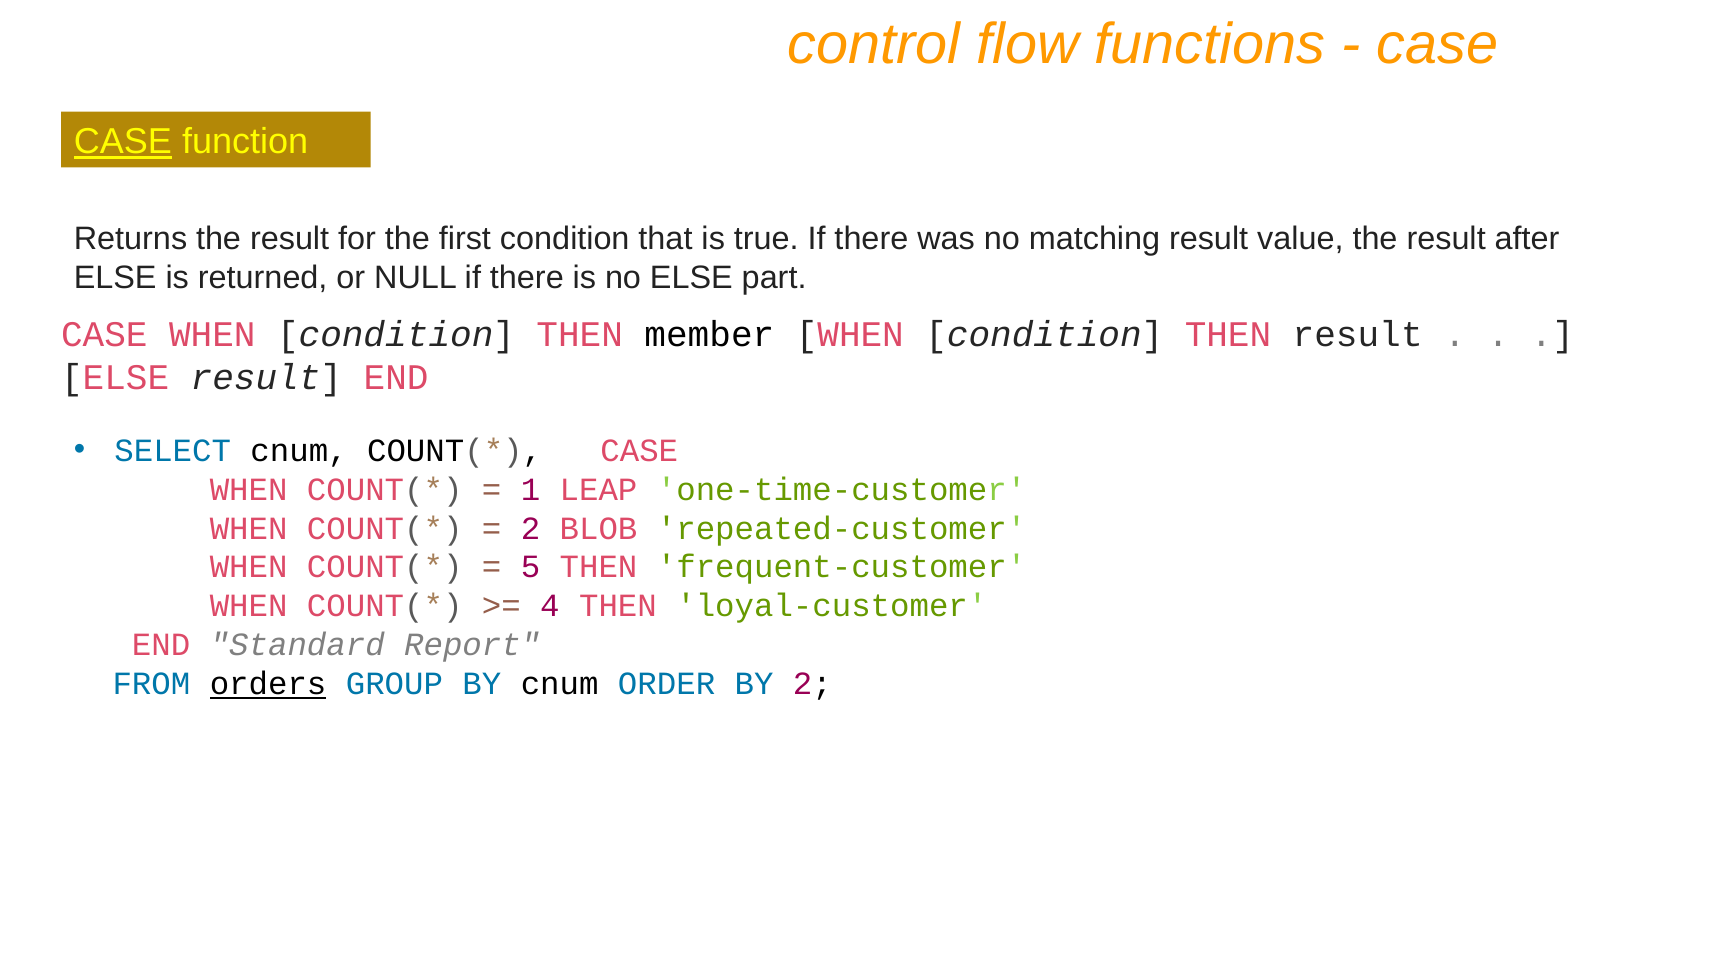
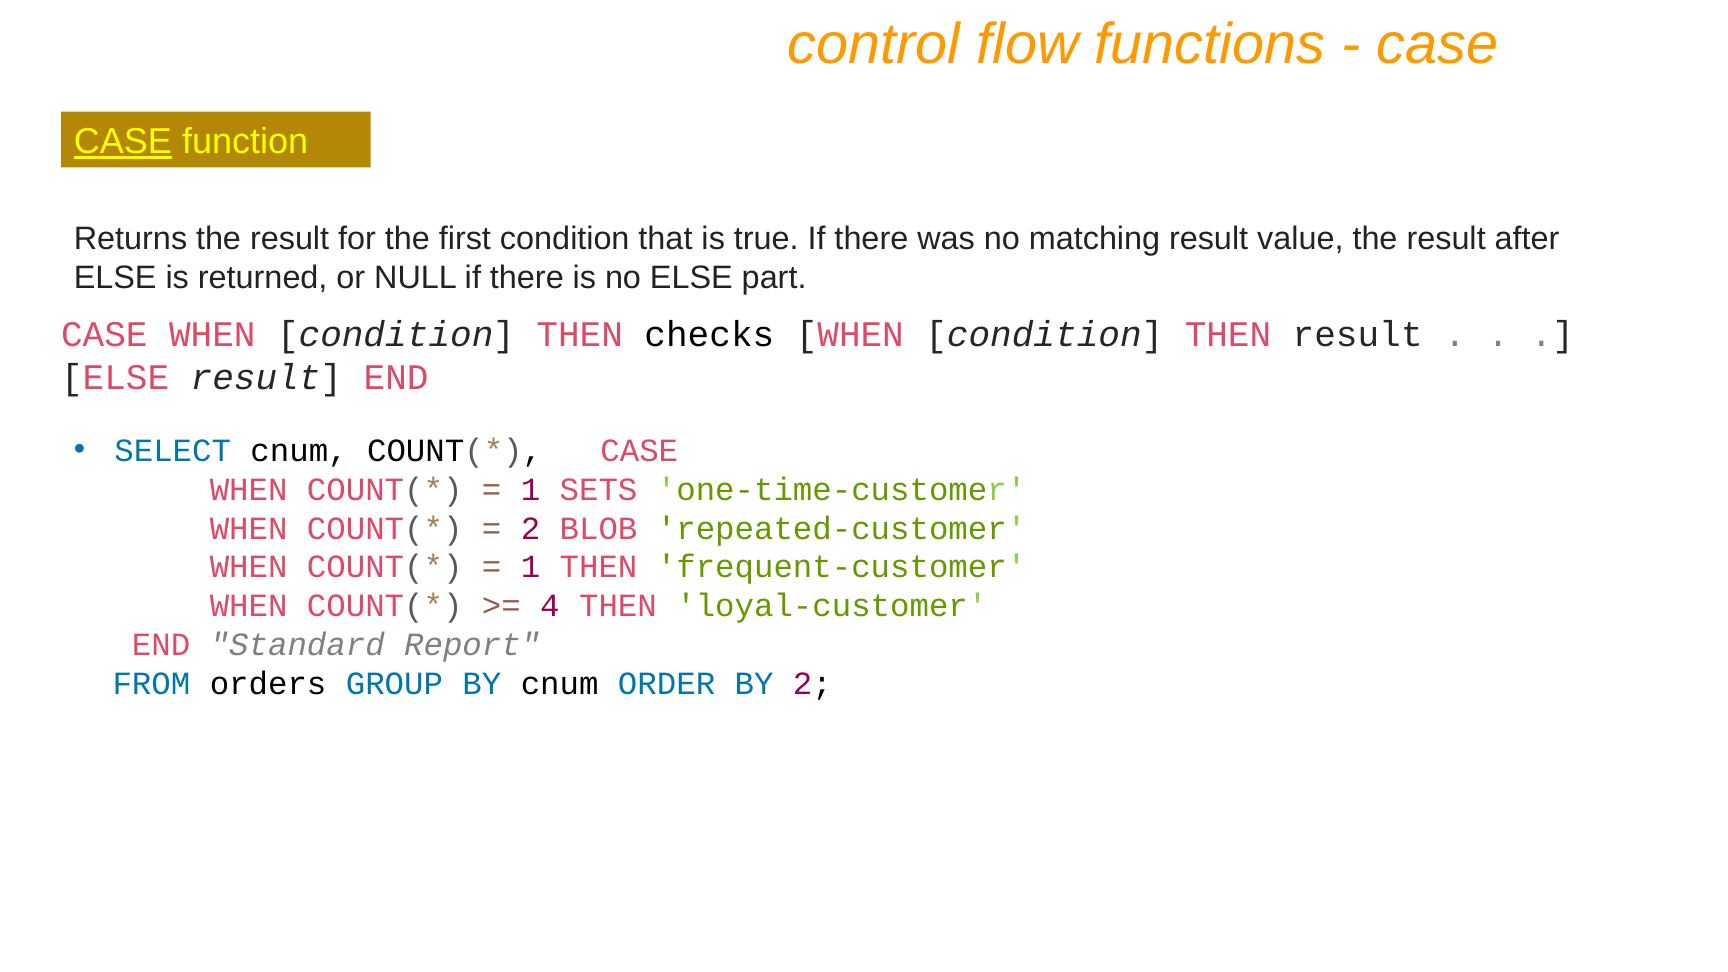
member: member -> checks
LEAP: LEAP -> SETS
5 at (531, 567): 5 -> 1
orders underline: present -> none
